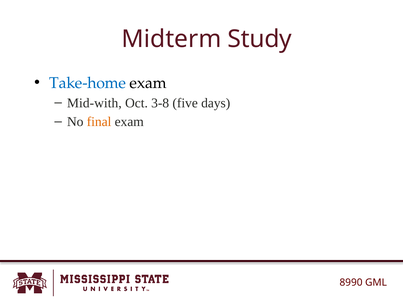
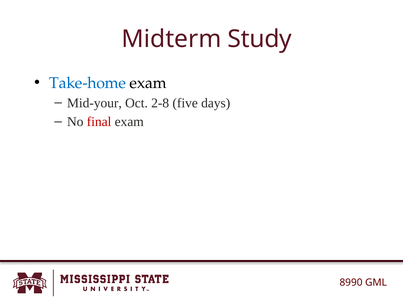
Mid-with: Mid-with -> Mid-your
3-8: 3-8 -> 2-8
final colour: orange -> red
